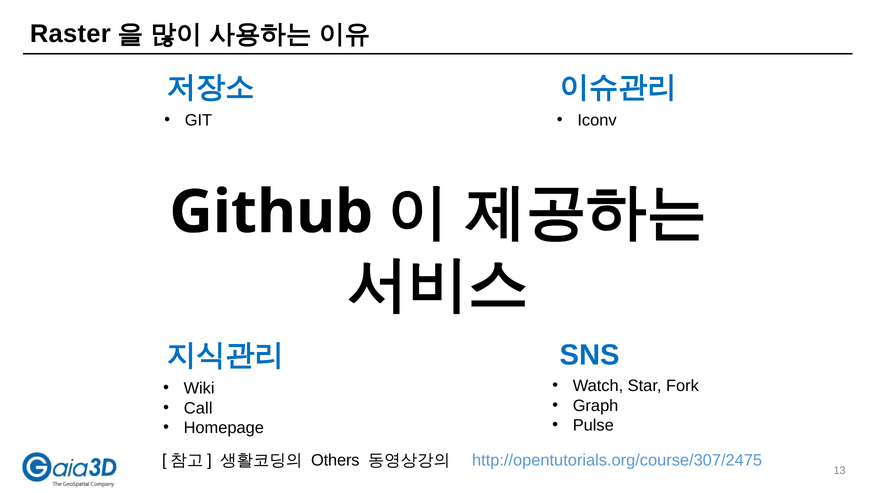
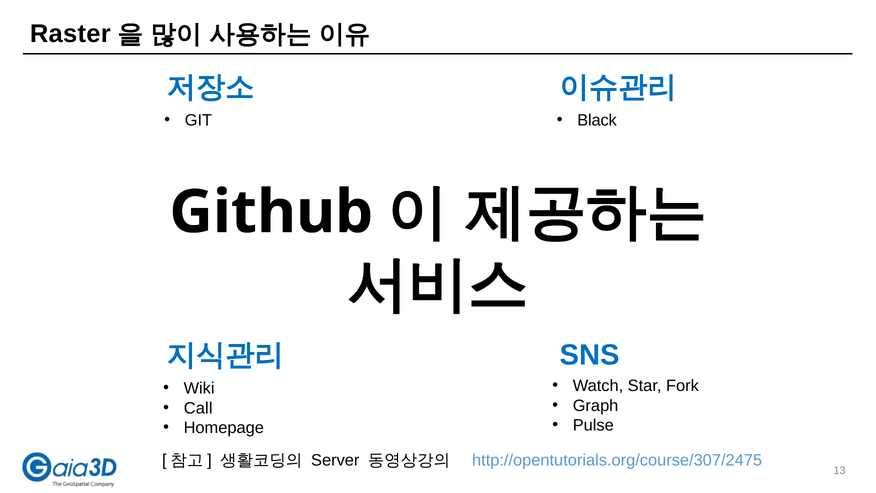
Iconv: Iconv -> Black
Others: Others -> Server
